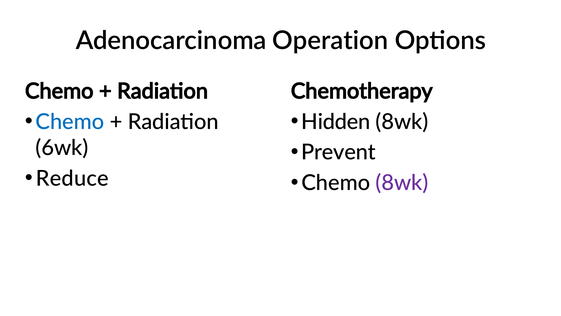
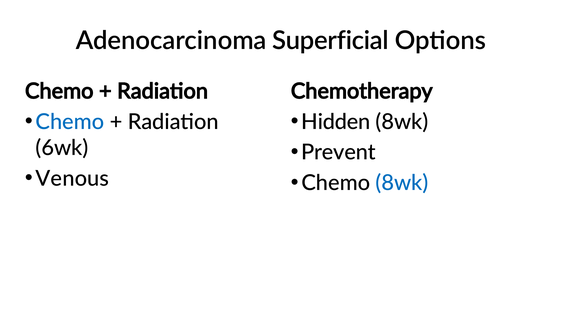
Operation: Operation -> Superficial
Reduce: Reduce -> Venous
8wk at (402, 183) colour: purple -> blue
